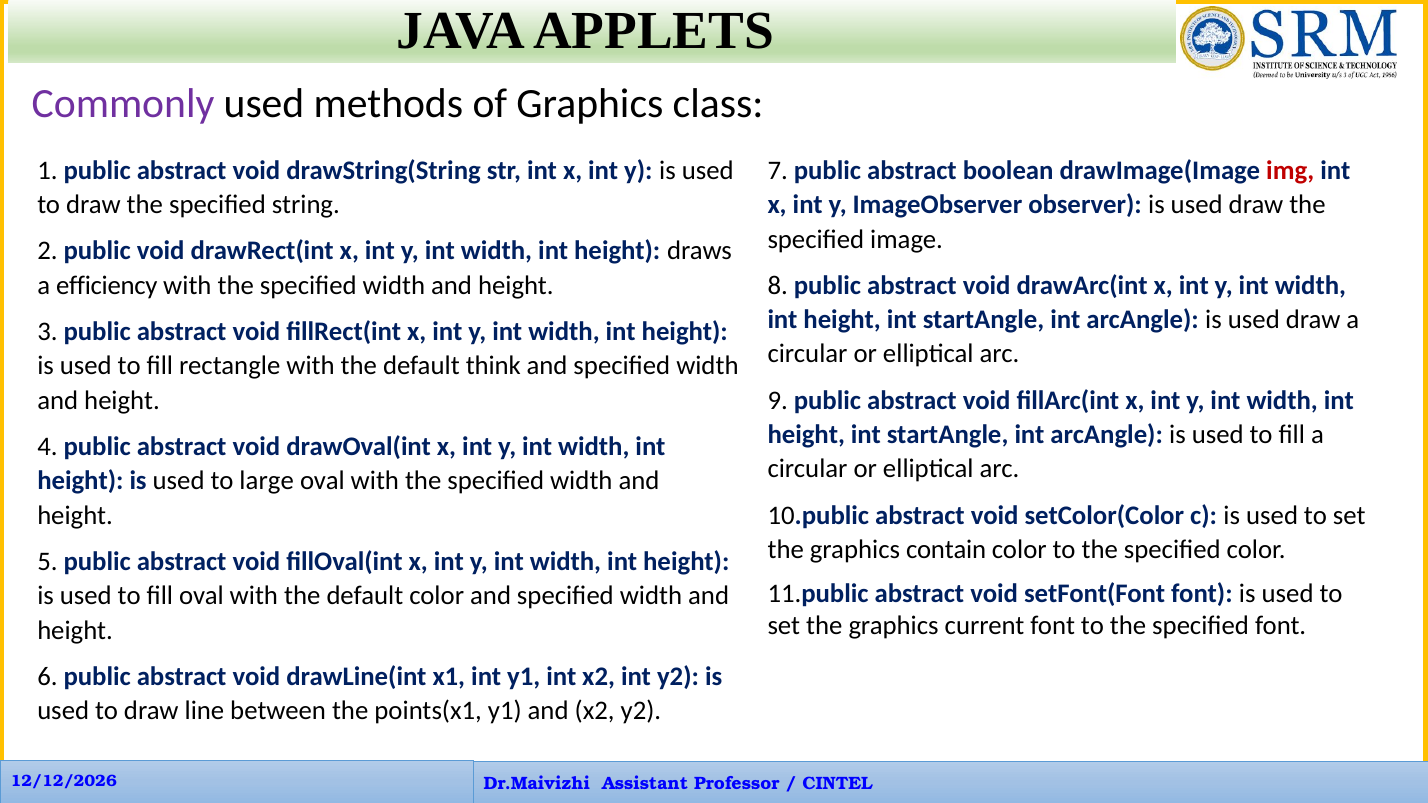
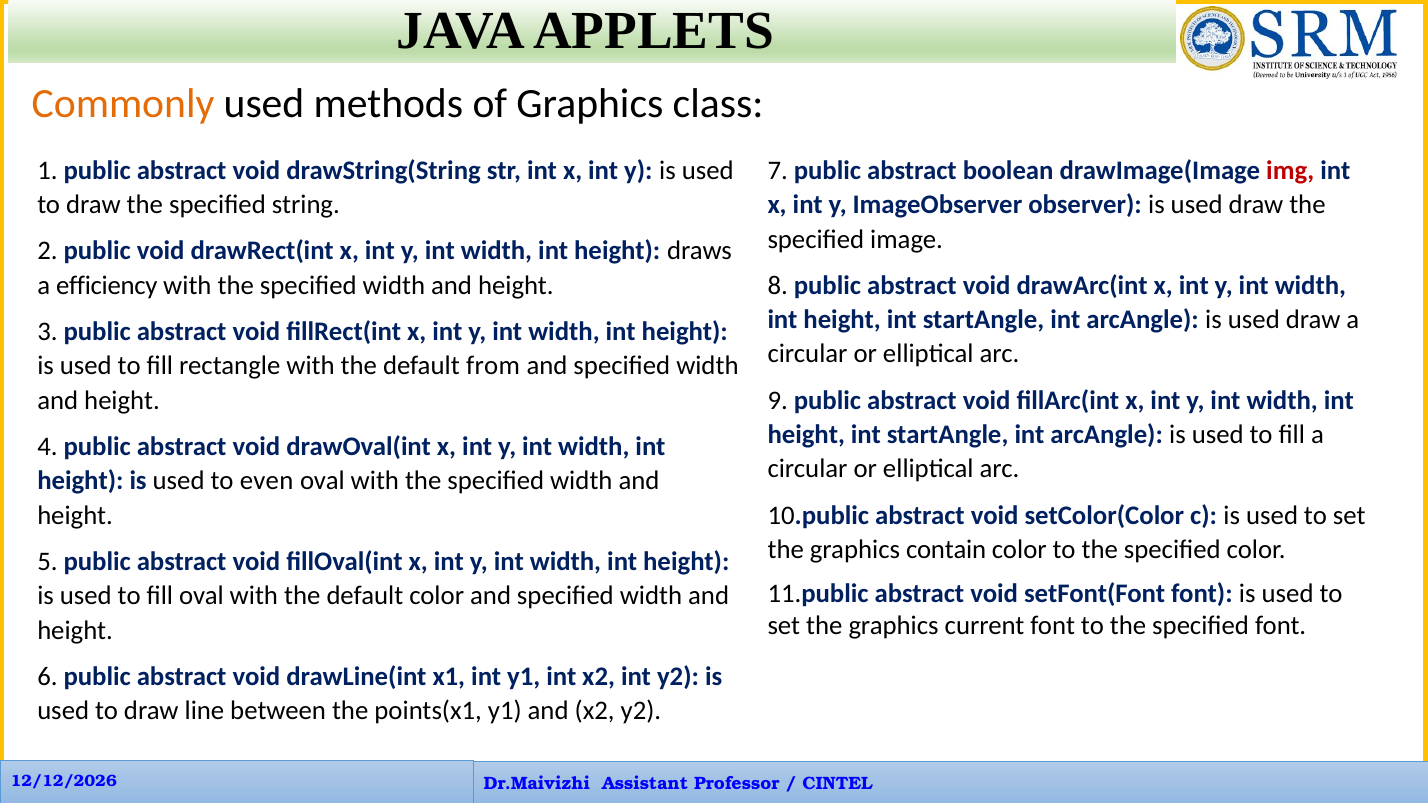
Commonly colour: purple -> orange
think: think -> from
large: large -> even
